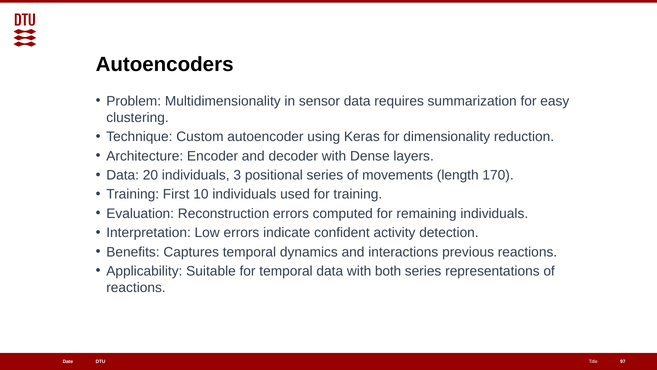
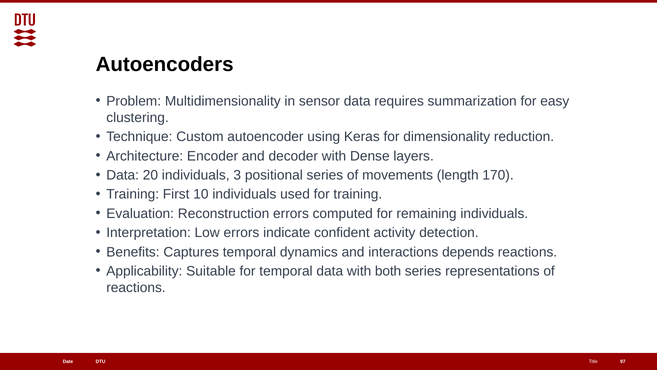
previous: previous -> depends
